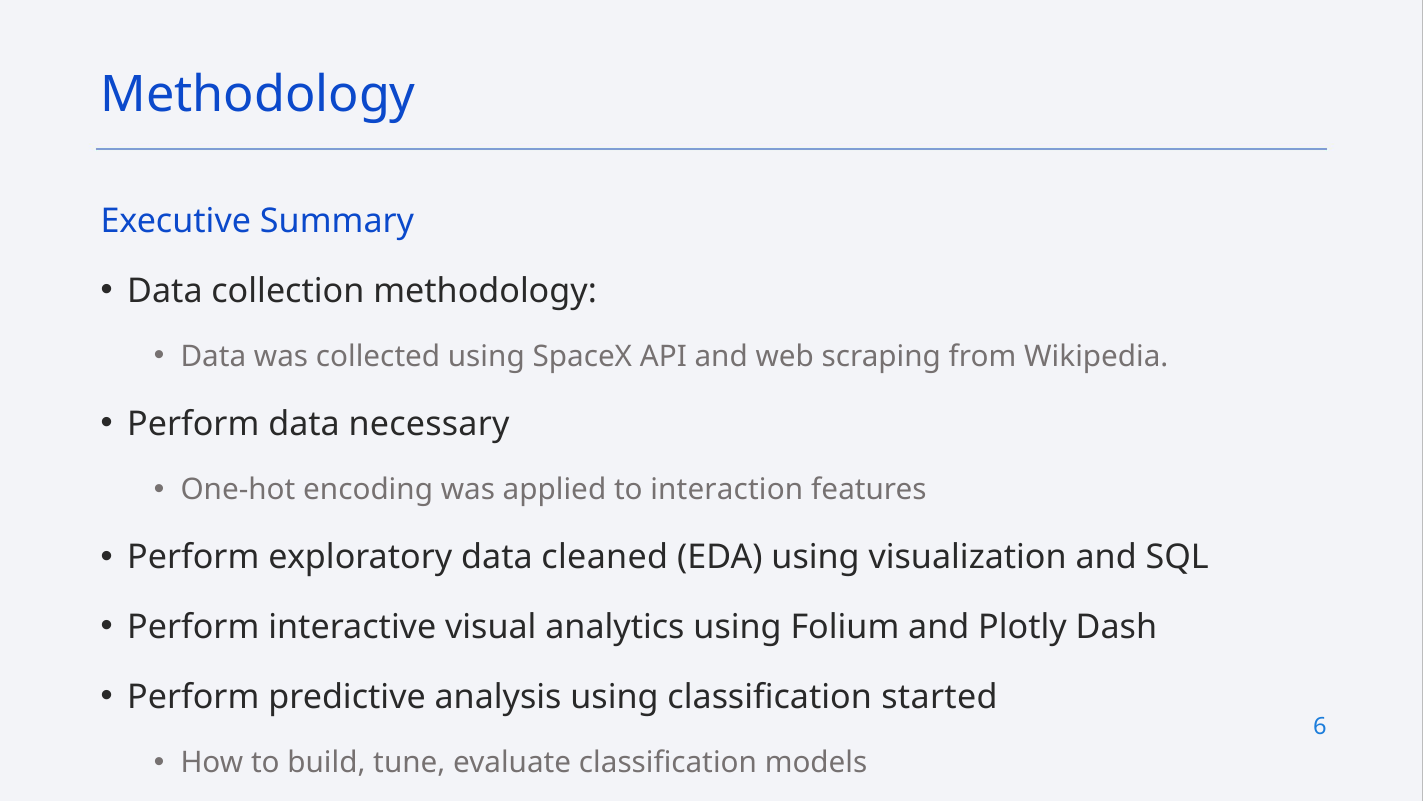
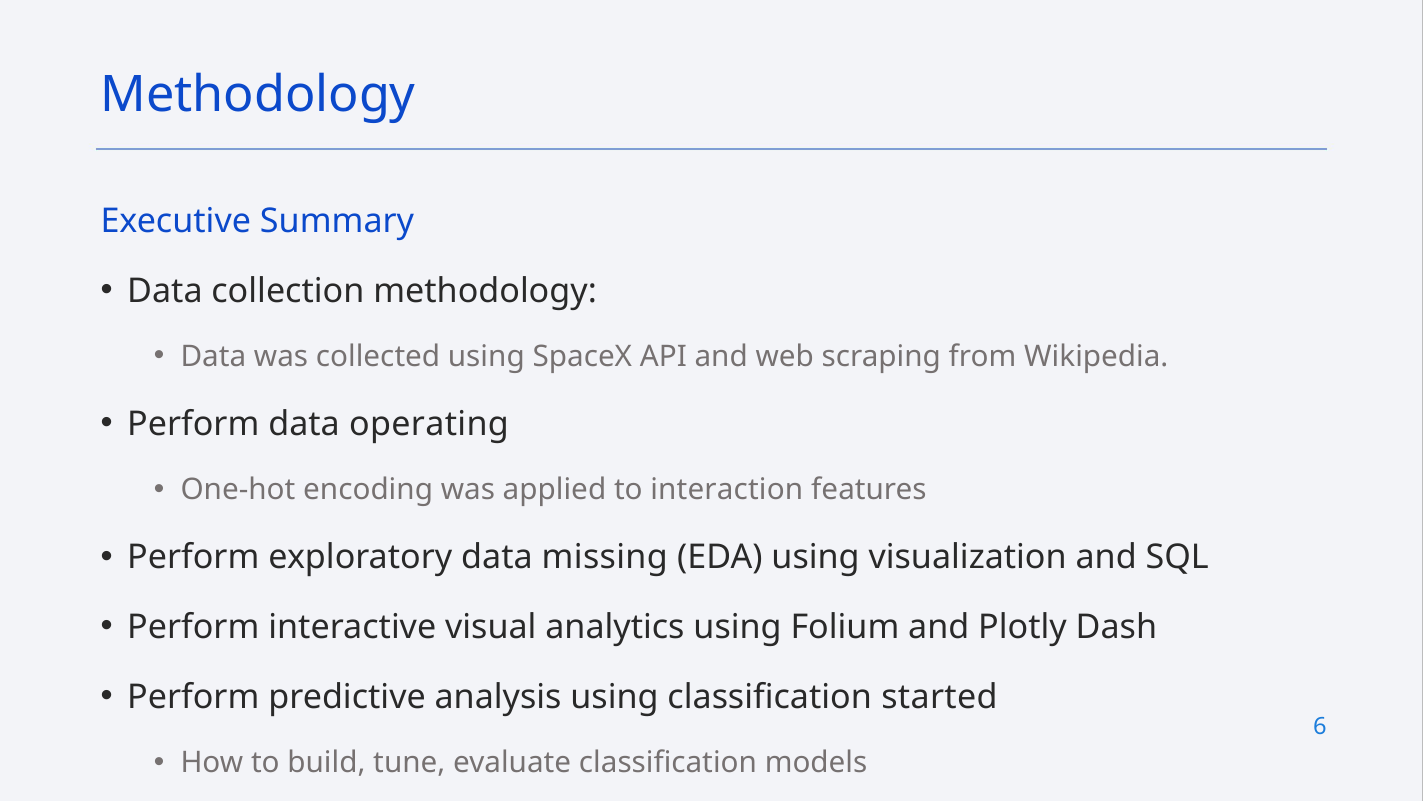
necessary: necessary -> operating
cleaned: cleaned -> missing
